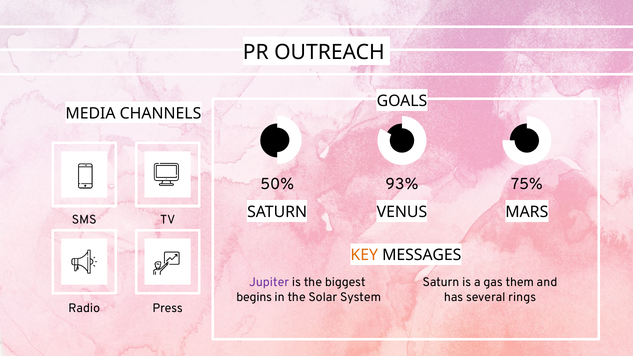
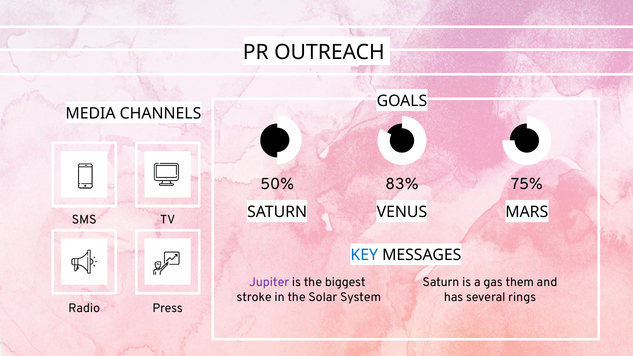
93%: 93% -> 83%
KEY colour: orange -> blue
begins: begins -> stroke
